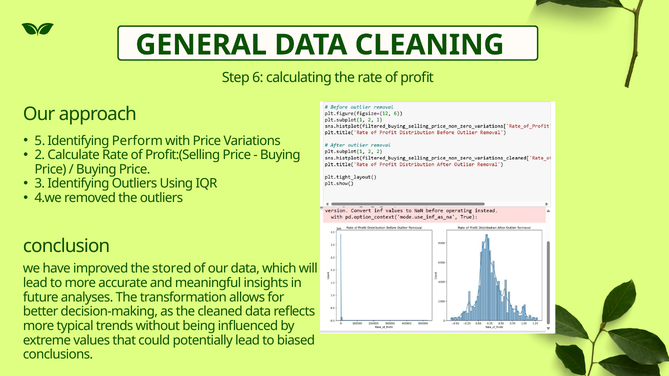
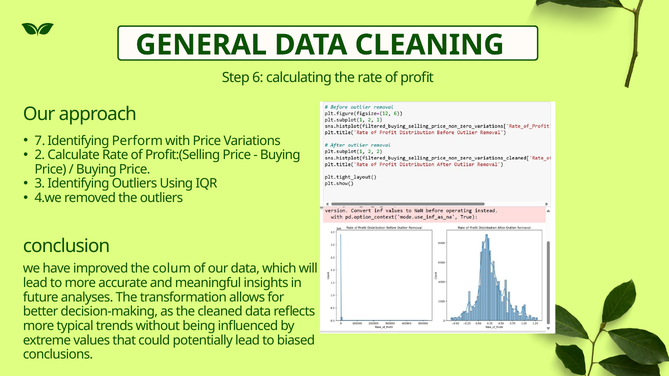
5: 5 -> 7
stored: stored -> colum
